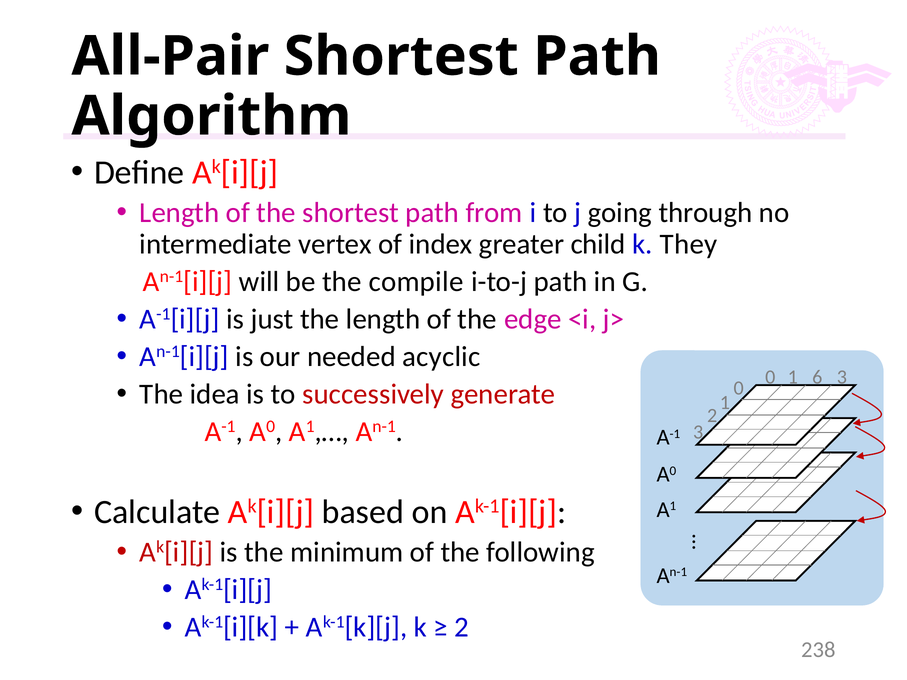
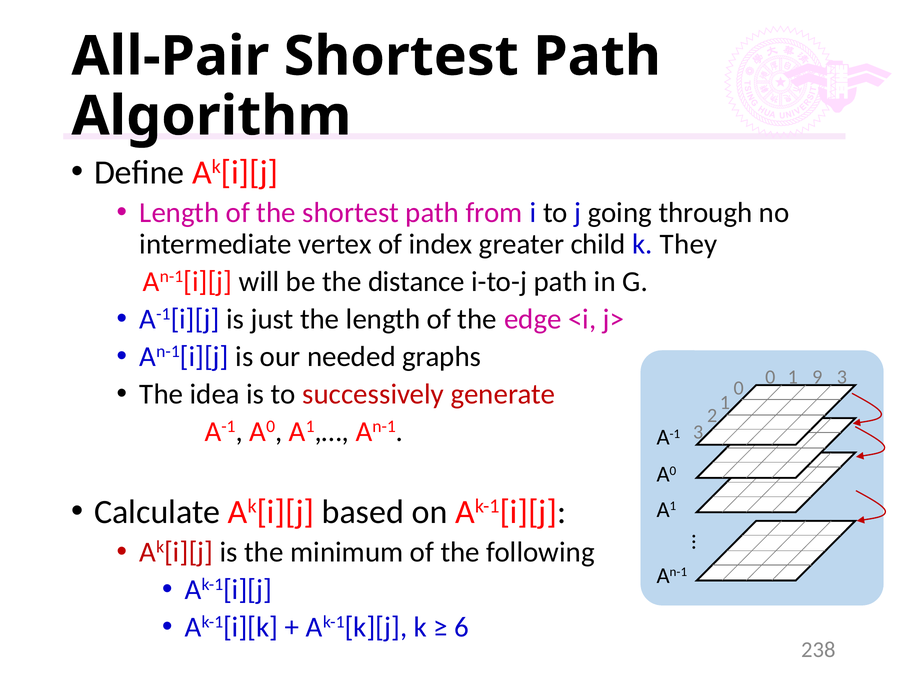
compile: compile -> distance
acyclic: acyclic -> graphs
6: 6 -> 9
2 at (462, 627): 2 -> 6
